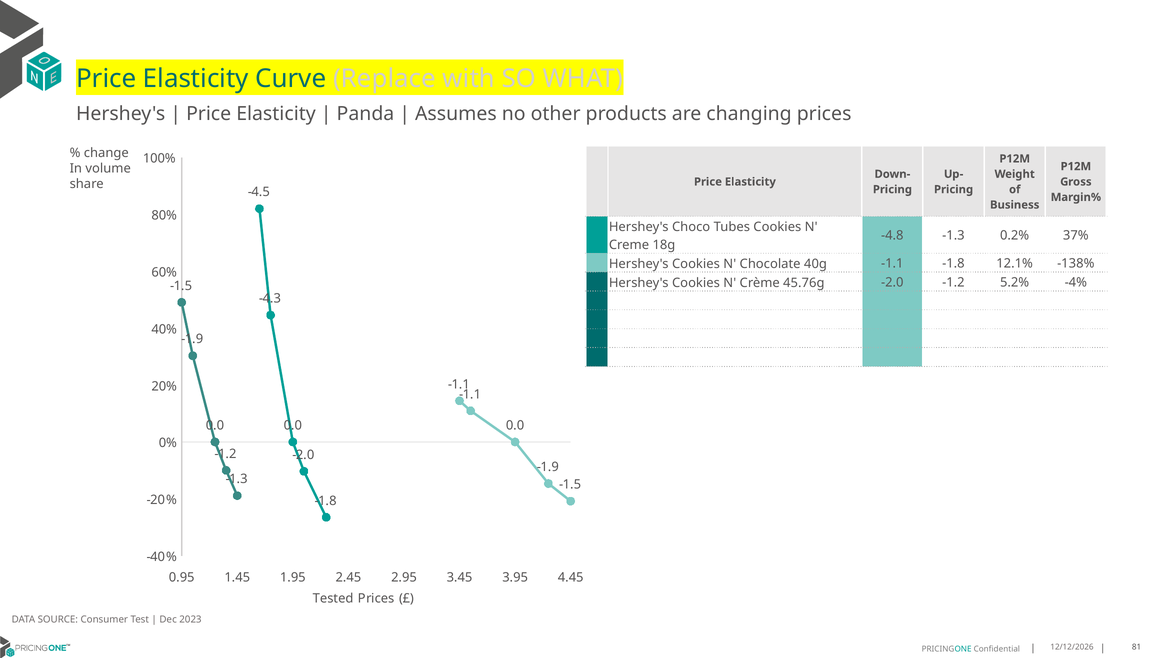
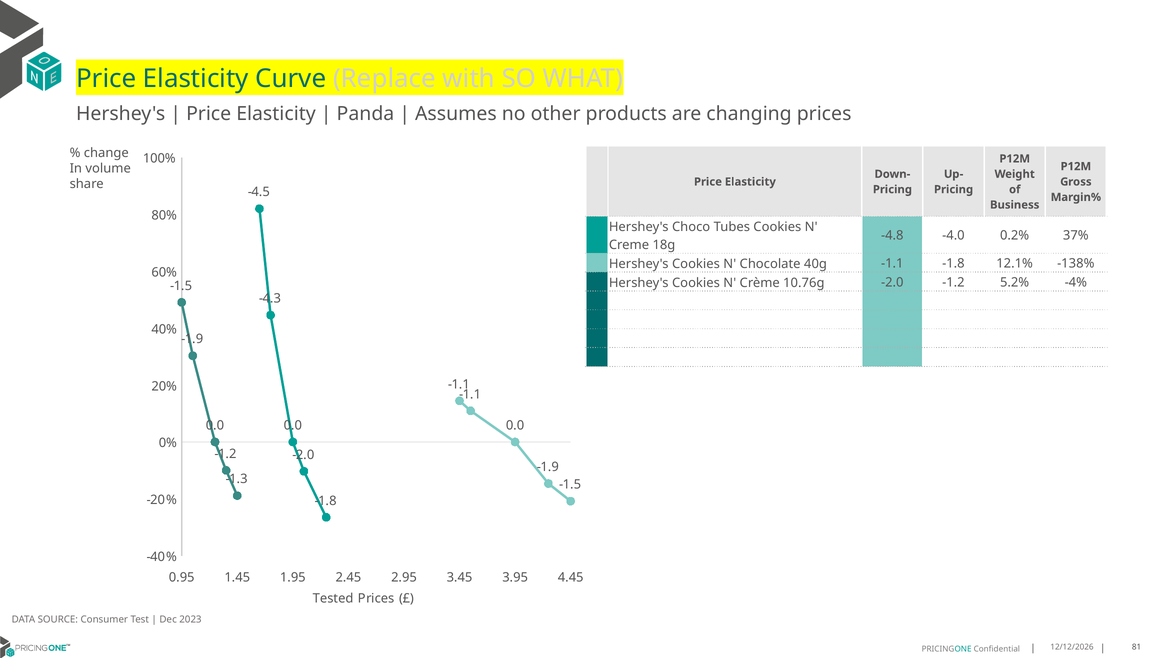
-4.8 -1.3: -1.3 -> -4.0
45.76g: 45.76g -> 10.76g
